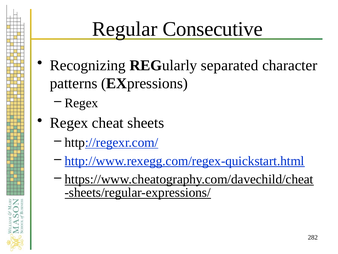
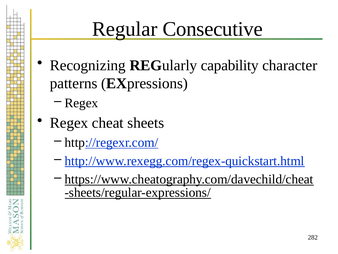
separated: separated -> capability
